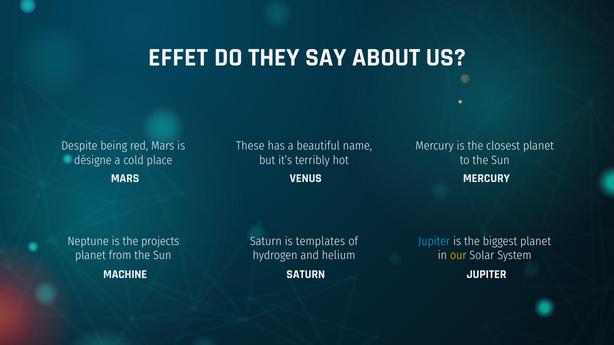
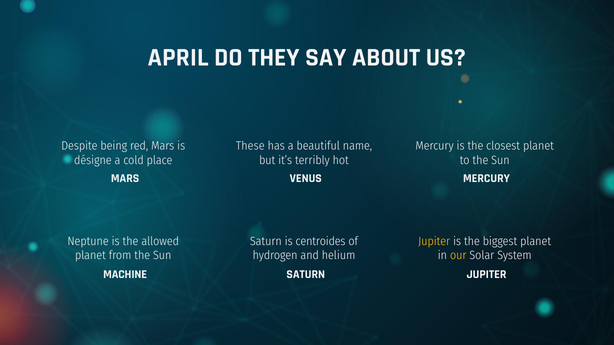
EFFET: EFFET -> APRIL
projects: projects -> allowed
templates: templates -> centroides
Jupiter at (434, 241) colour: light blue -> yellow
